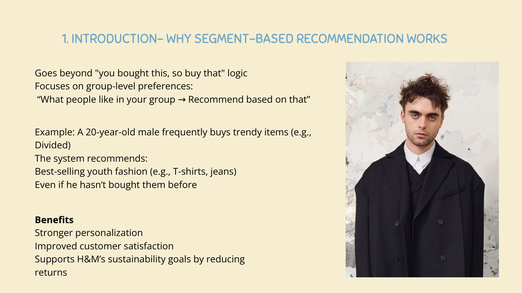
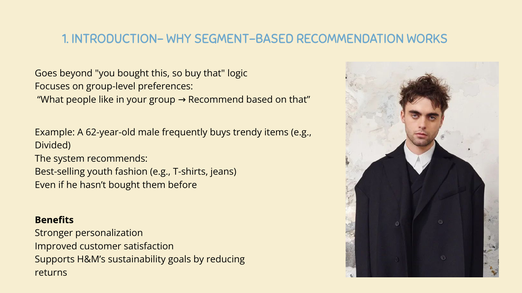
20-year-old: 20-year-old -> 62-year-old
